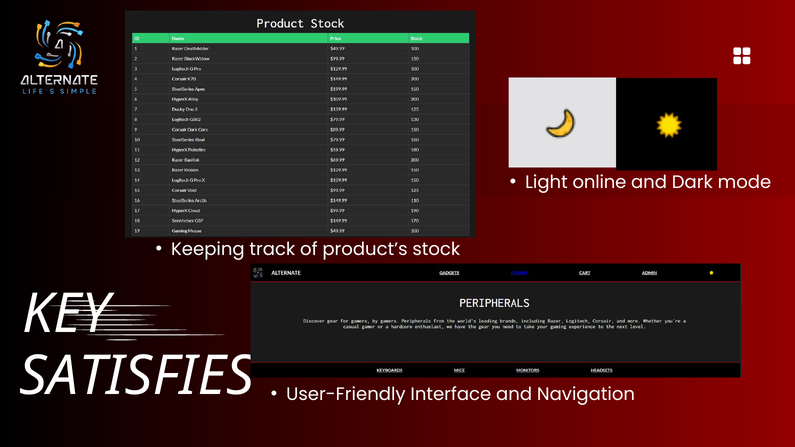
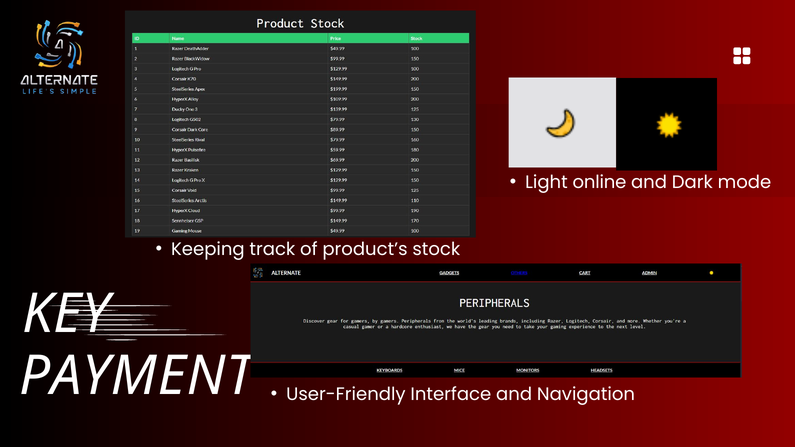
SATISFIES: SATISFIES -> PAYMENT
